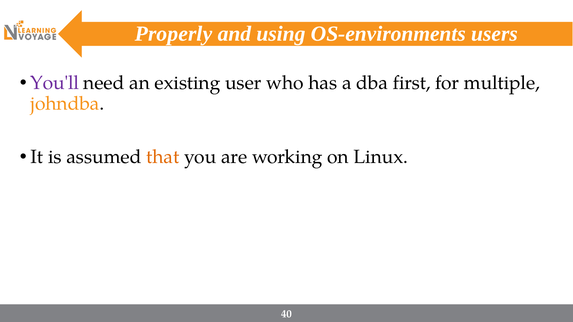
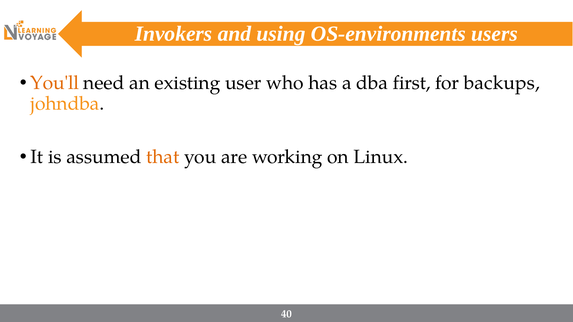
Properly: Properly -> Invokers
You'll colour: purple -> orange
multiple: multiple -> backups
